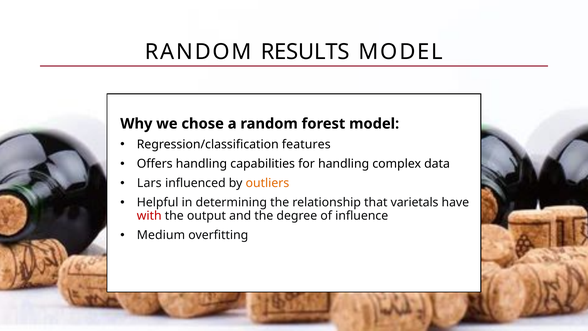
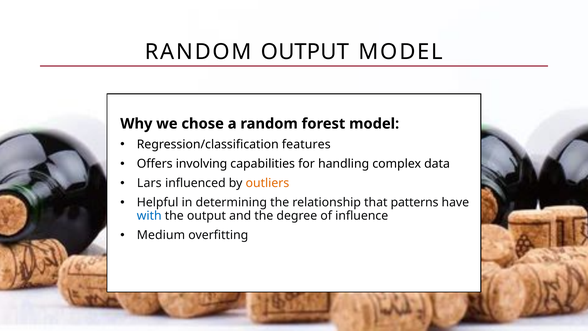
RANDOM RESULTS: RESULTS -> OUTPUT
Offers handling: handling -> involving
varietals: varietals -> patterns
with colour: red -> blue
